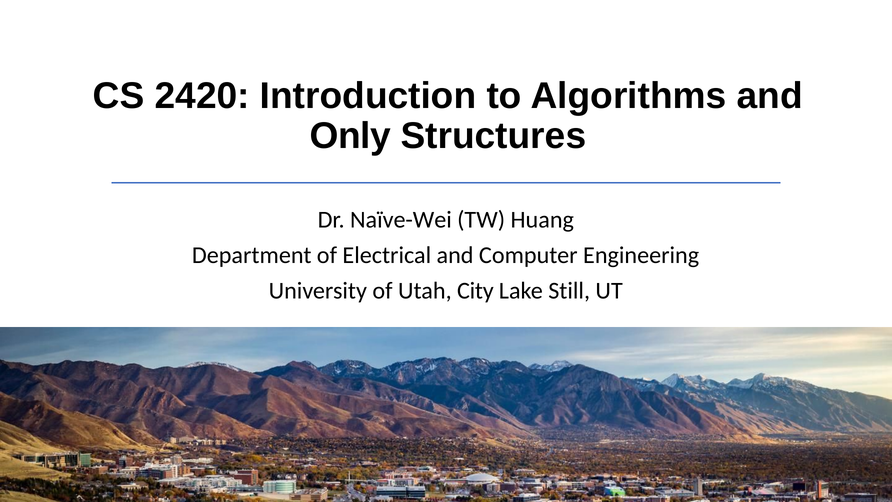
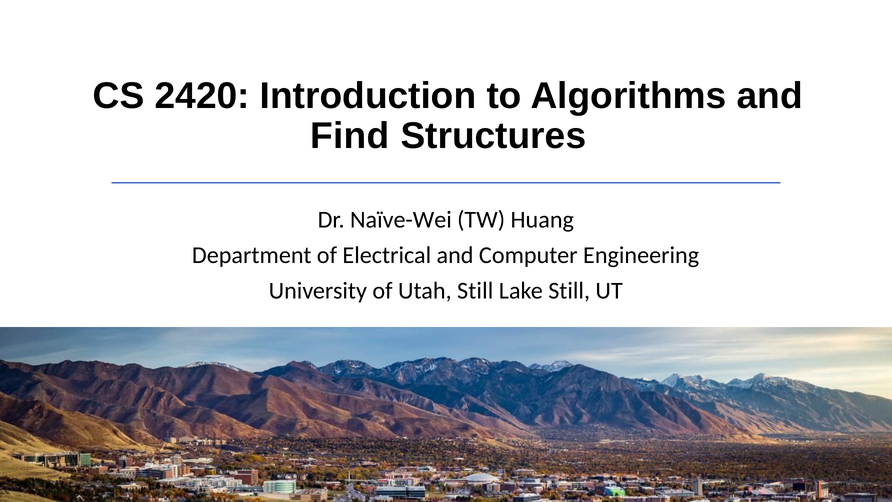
Only: Only -> Find
Utah City: City -> Still
